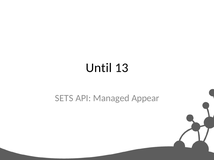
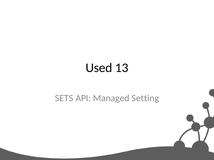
Until: Until -> Used
Appear: Appear -> Setting
